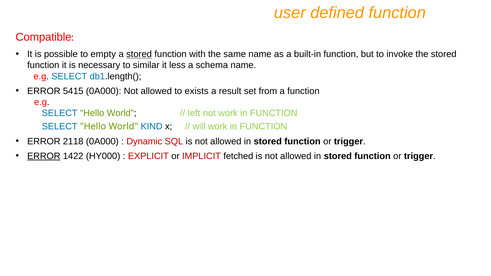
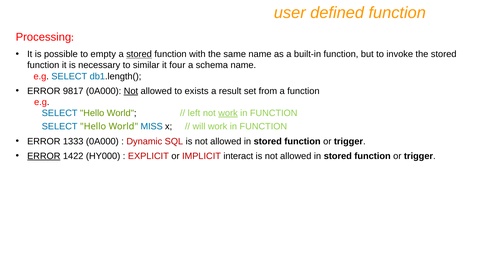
Compatible: Compatible -> Processing
less: less -> four
5415: 5415 -> 9817
Not at (131, 91) underline: none -> present
work at (228, 113) underline: none -> present
KIND: KIND -> MISS
2118: 2118 -> 1333
fetched: fetched -> interact
